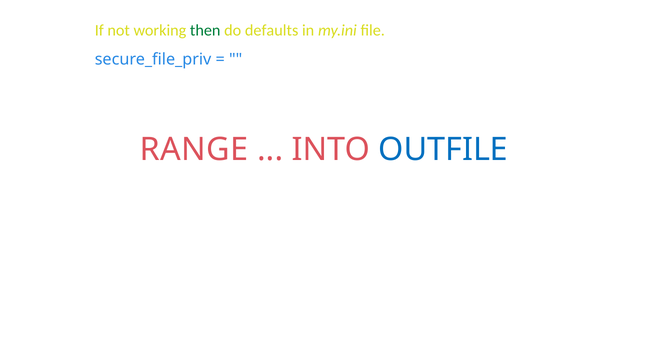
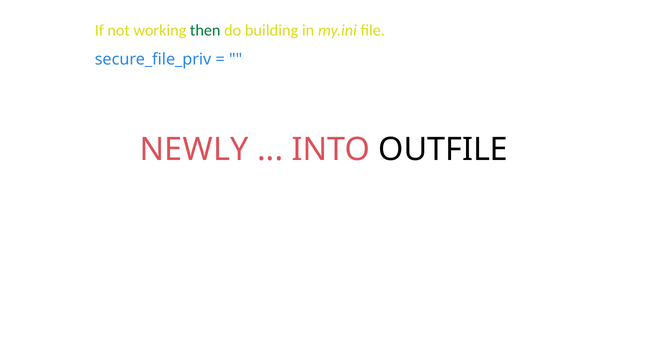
defaults: defaults -> building
RANGE: RANGE -> NEWLY
OUTFILE colour: blue -> black
